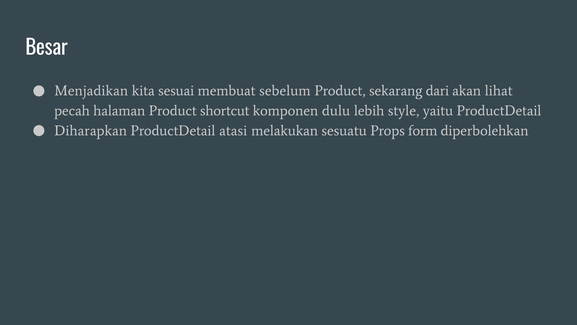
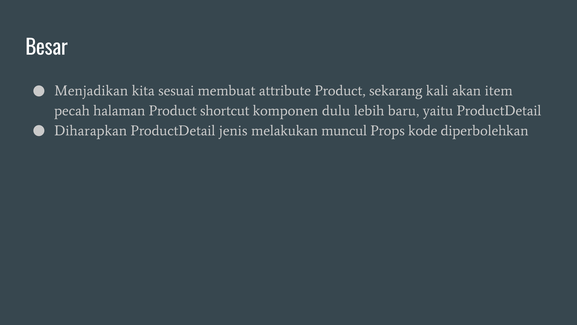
sebelum: sebelum -> attribute
dari: dari -> kali
lihat: lihat -> item
style: style -> baru
atasi: atasi -> jenis
sesuatu: sesuatu -> muncul
form: form -> kode
